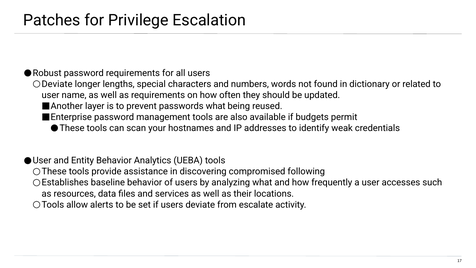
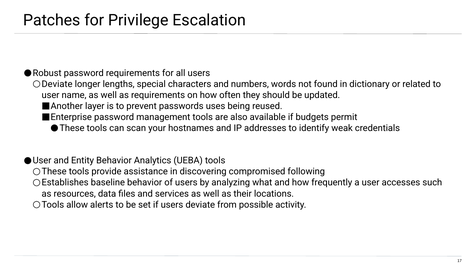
passwords what: what -> uses
escalate: escalate -> possible
